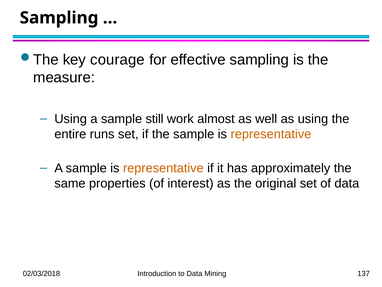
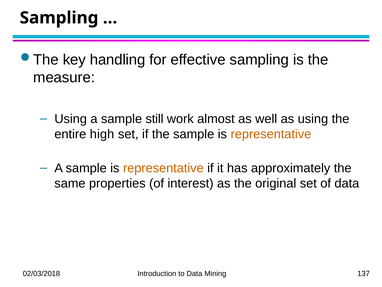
courage: courage -> handling
runs: runs -> high
